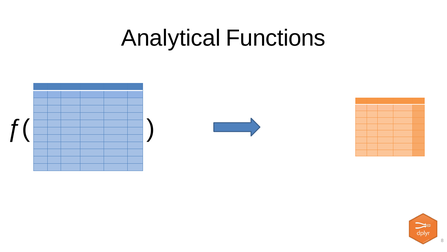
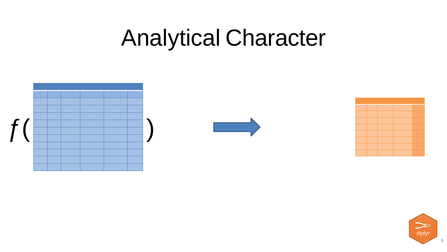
Functions: Functions -> Character
